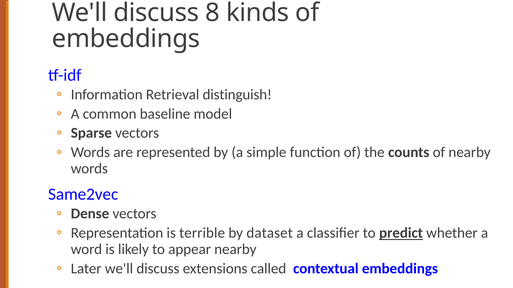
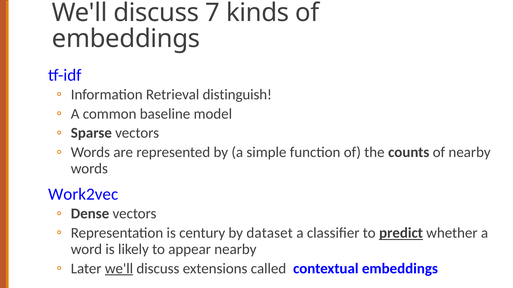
8: 8 -> 7
Same2vec: Same2vec -> Work2vec
terrible: terrible -> century
we'll at (119, 269) underline: none -> present
